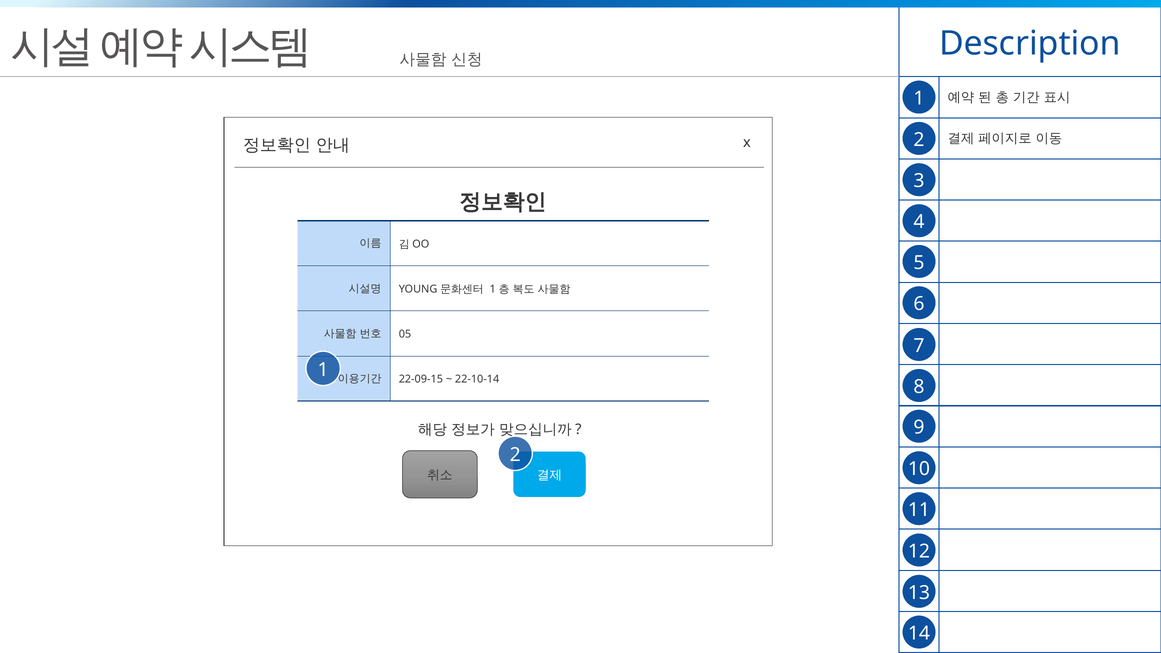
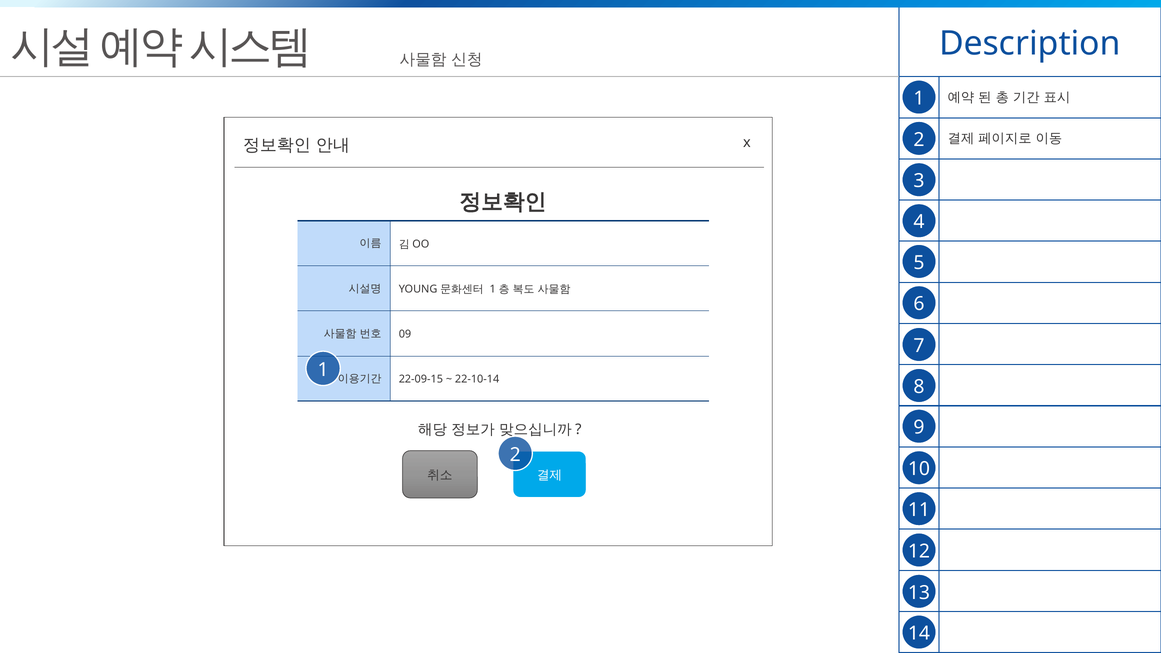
05: 05 -> 09
